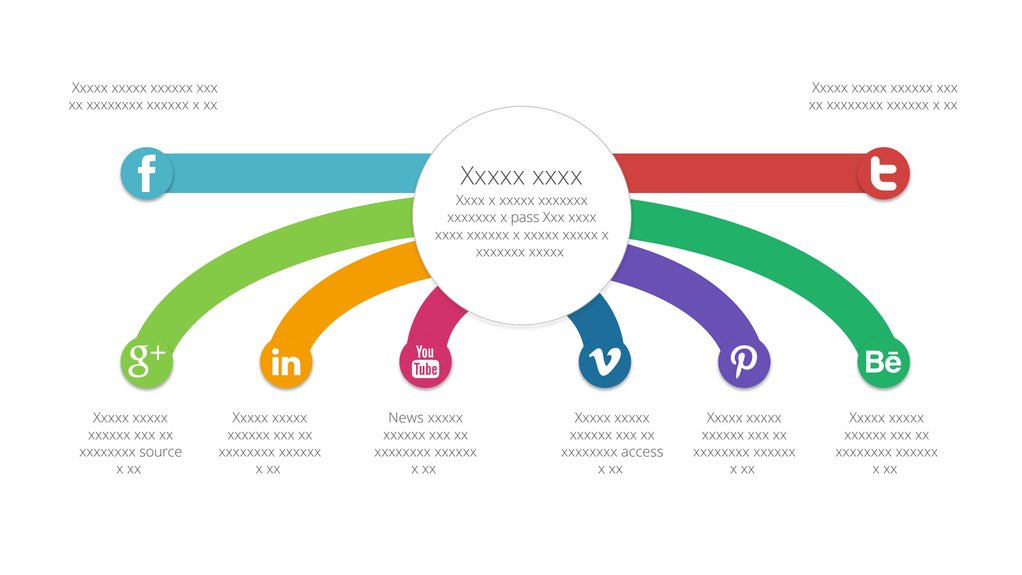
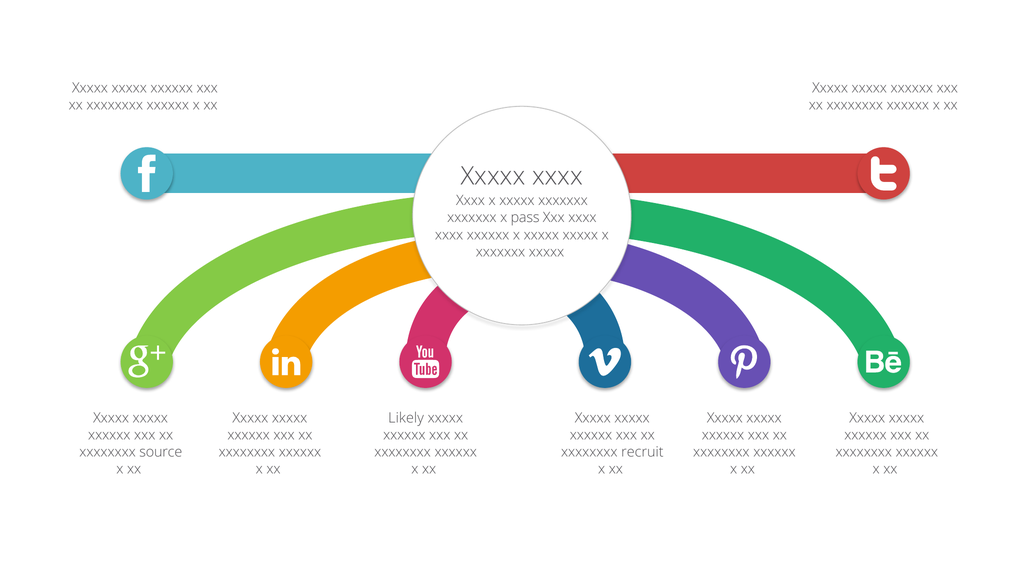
News: News -> Likely
access: access -> recruit
